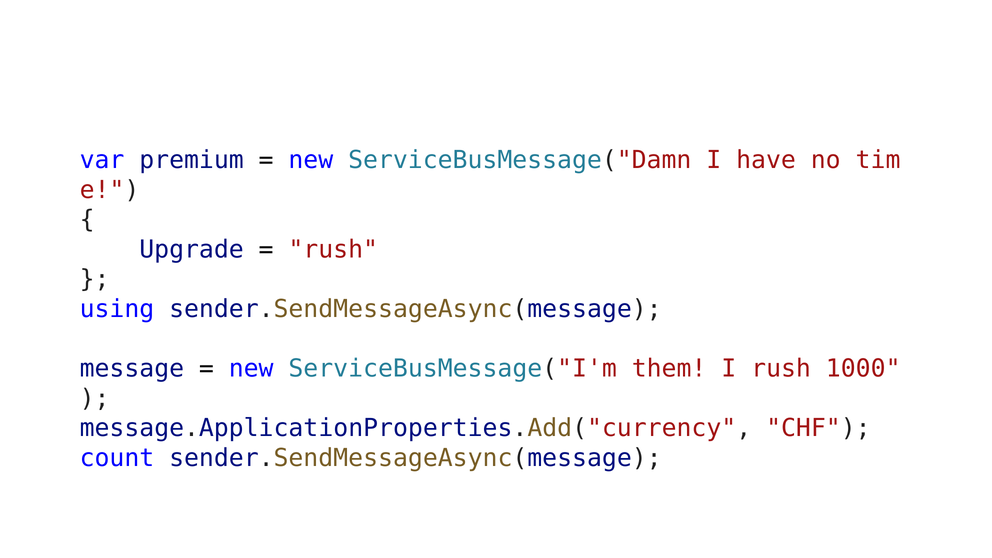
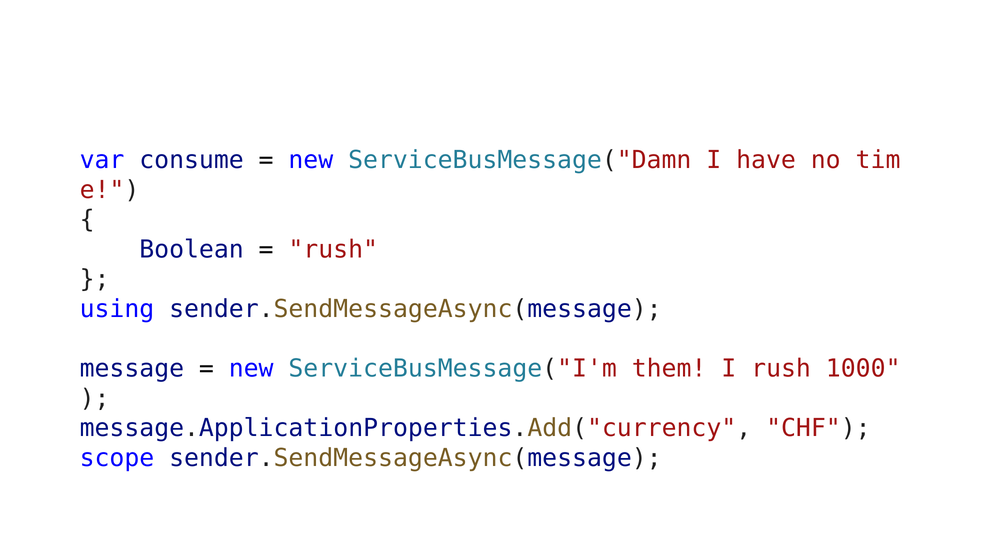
premium: premium -> consume
Upgrade: Upgrade -> Boolean
count: count -> scope
